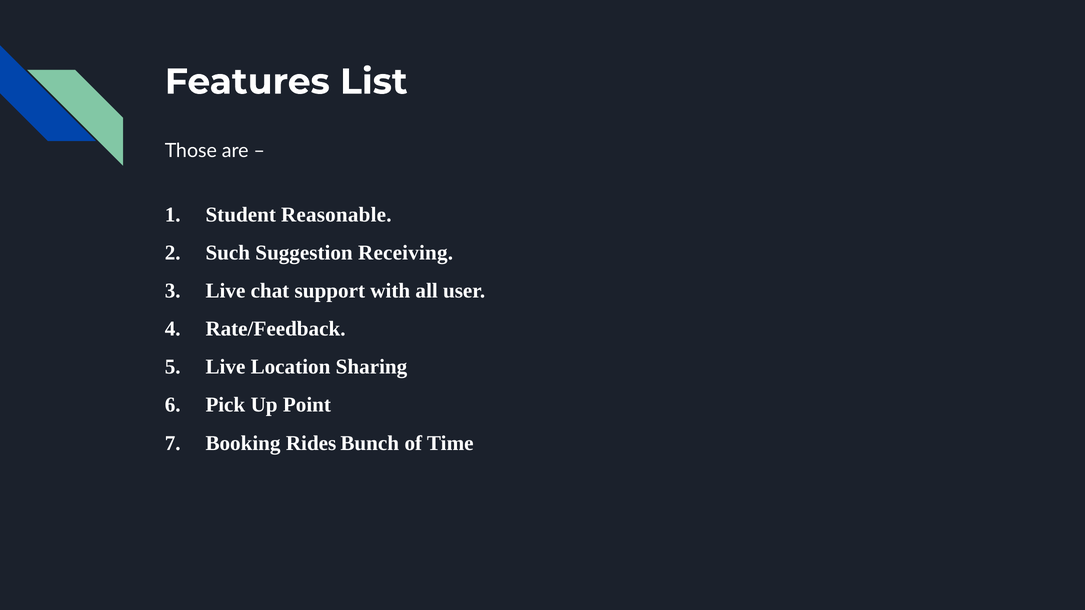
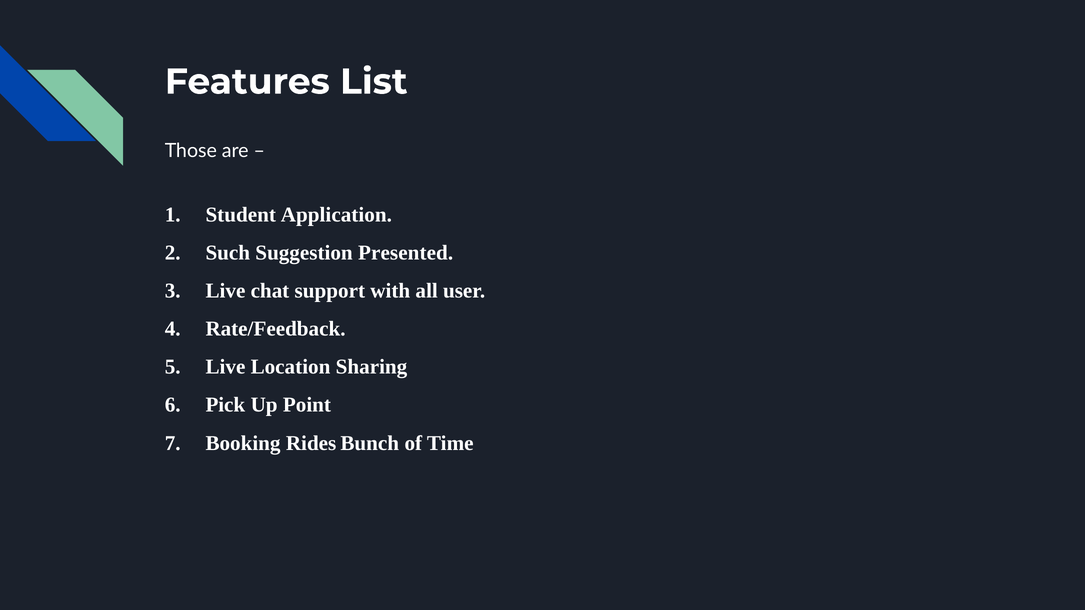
Reasonable: Reasonable -> Application
Receiving: Receiving -> Presented
